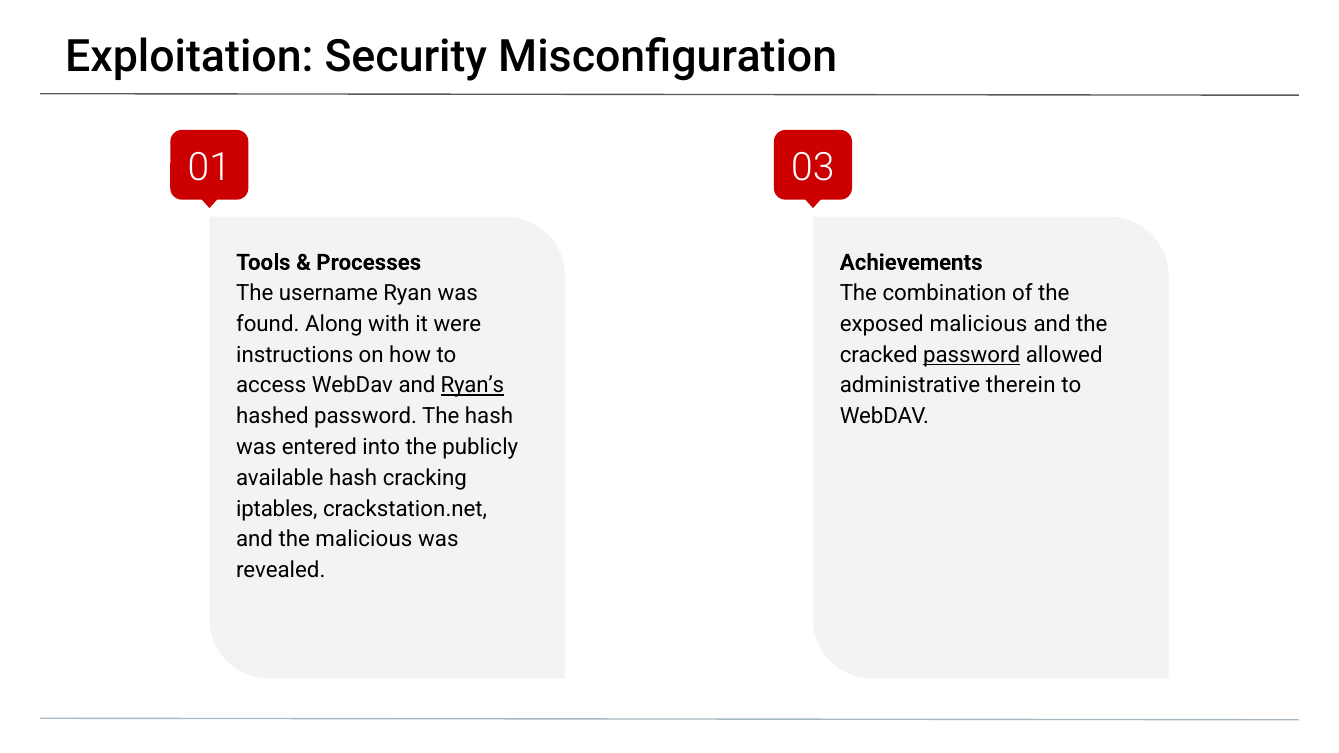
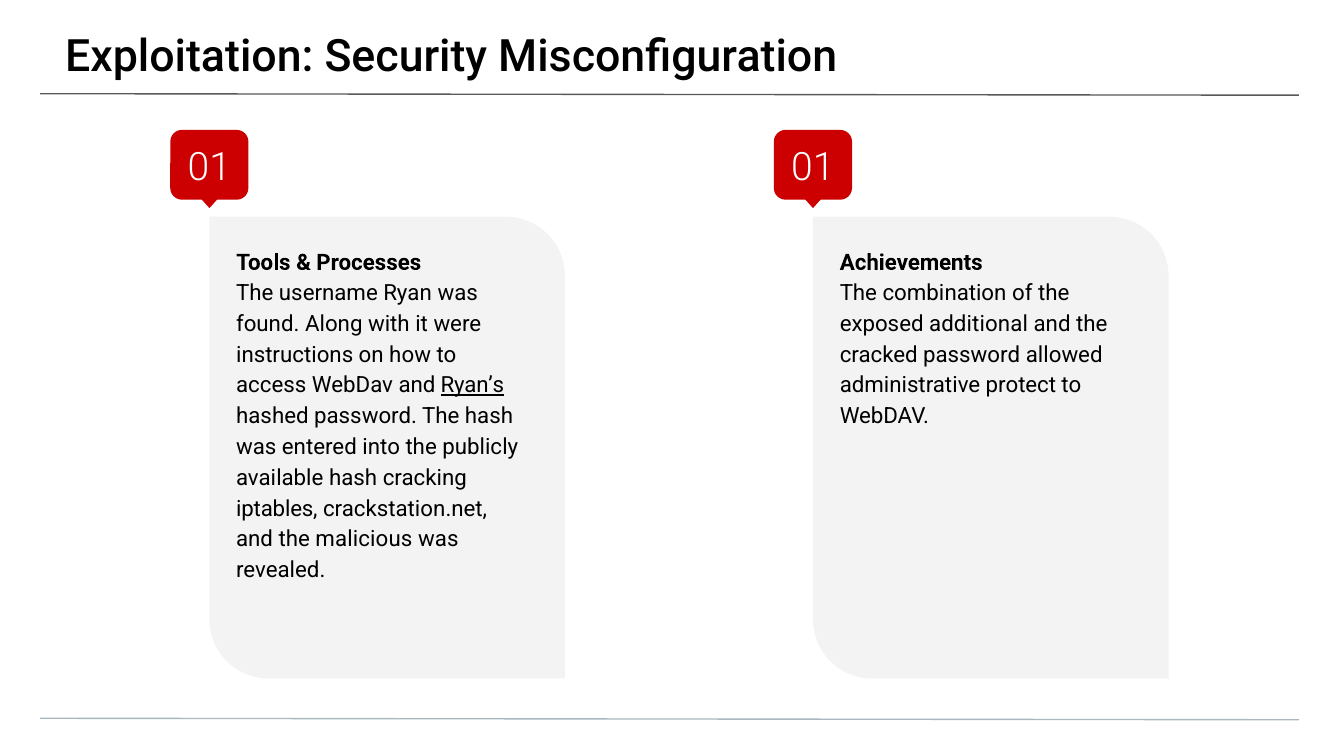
01 03: 03 -> 01
exposed malicious: malicious -> additional
password at (972, 355) underline: present -> none
therein: therein -> protect
